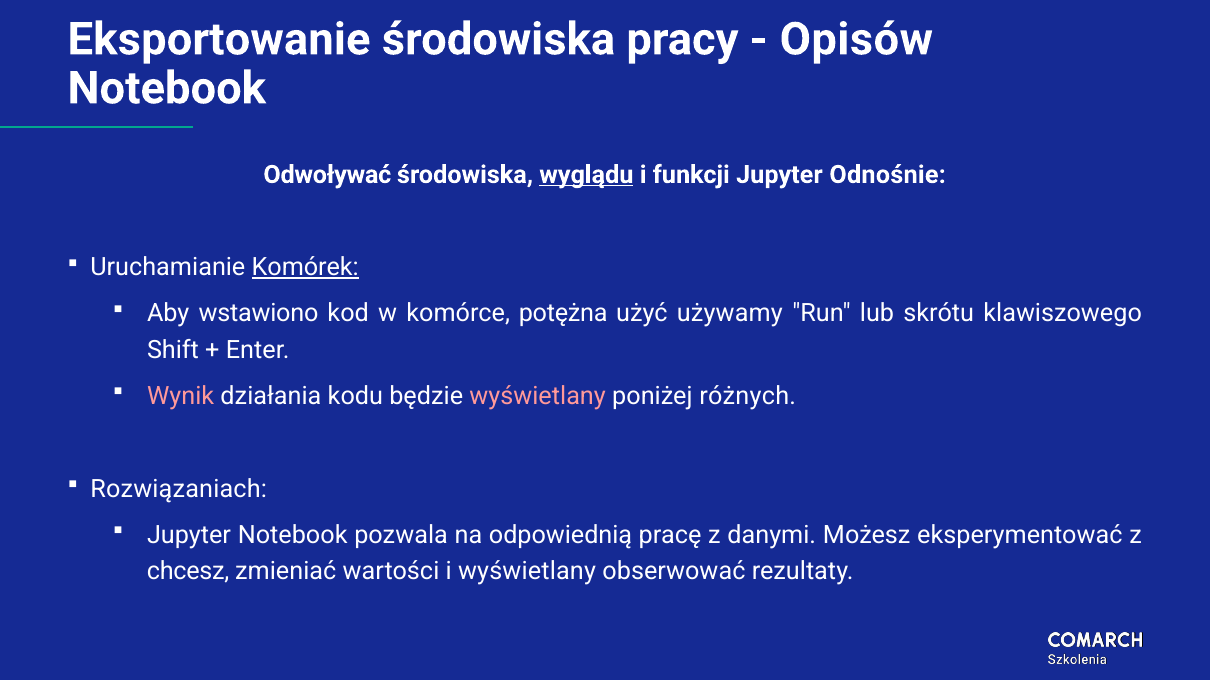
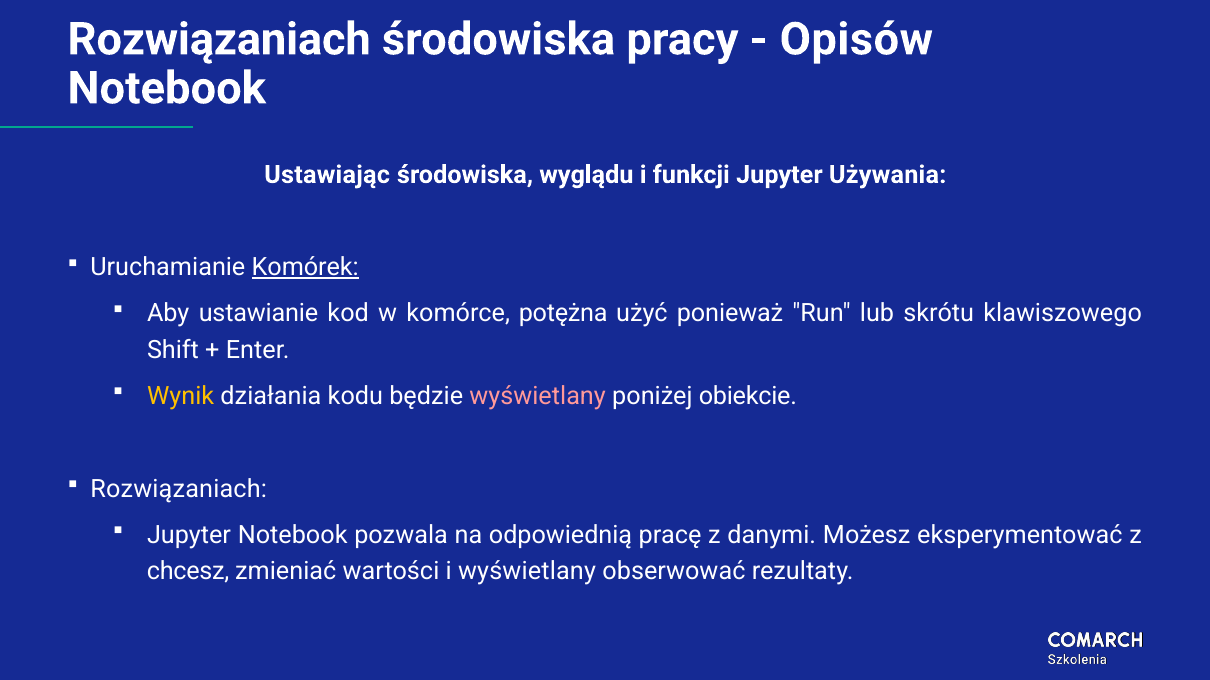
Eksportowanie at (219, 39): Eksportowanie -> Rozwiązaniach
Odwoływać: Odwoływać -> Ustawiając
wyglądu underline: present -> none
Odnośnie: Odnośnie -> Używania
wstawiono: wstawiono -> ustawianie
używamy: używamy -> ponieważ
Wynik colour: pink -> yellow
różnych: różnych -> obiekcie
